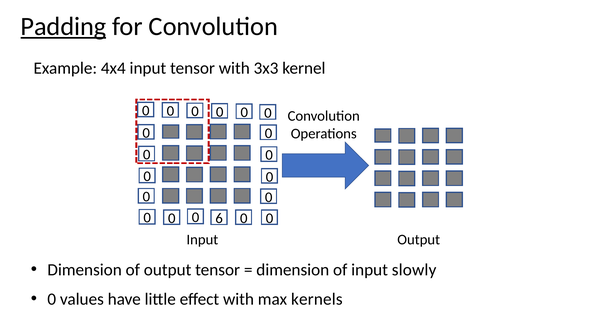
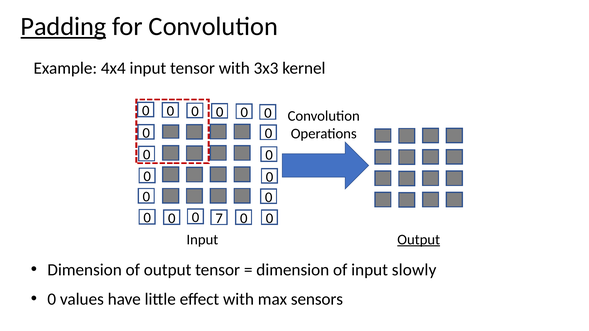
6: 6 -> 7
Output at (419, 240) underline: none -> present
kernels: kernels -> sensors
